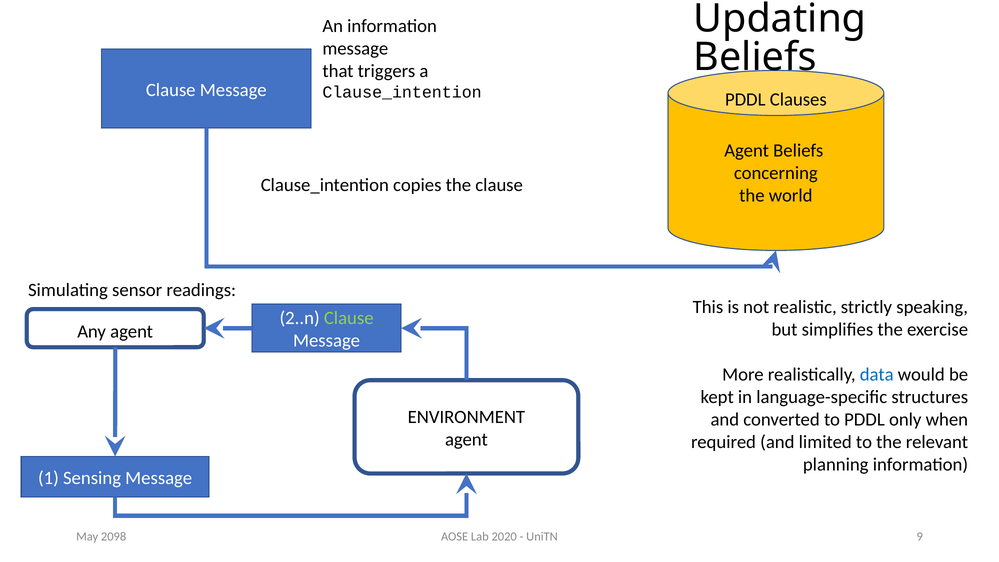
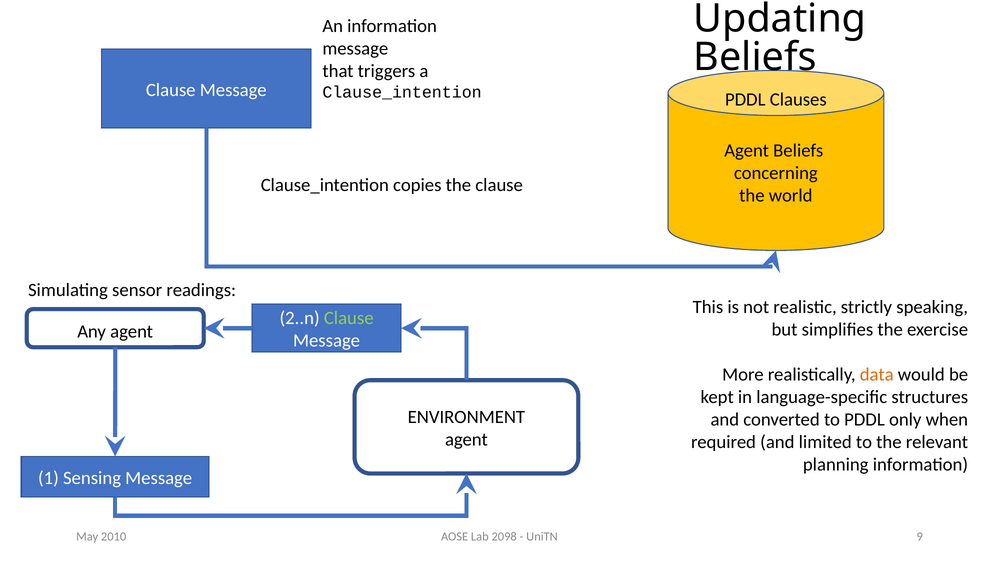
data colour: blue -> orange
2020: 2020 -> 2098
2098: 2098 -> 2010
